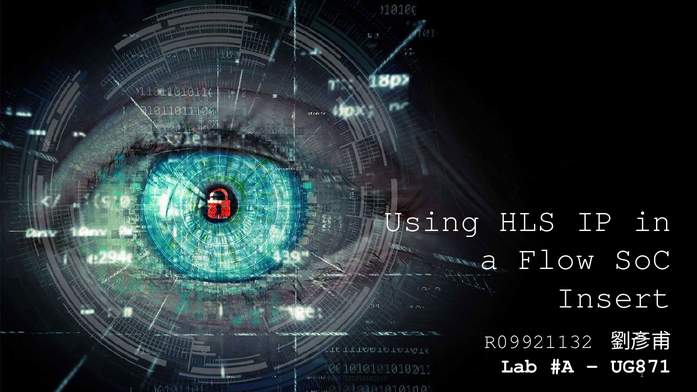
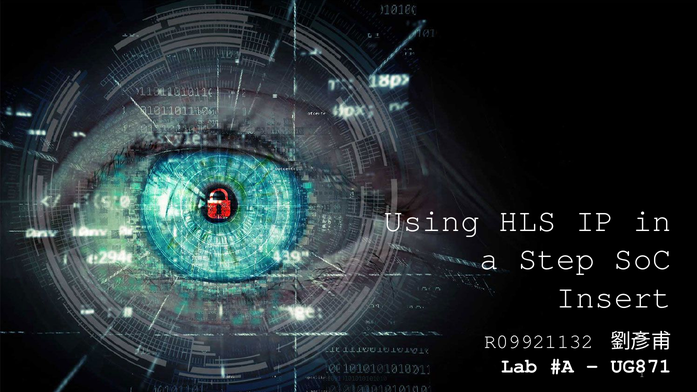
Flow: Flow -> Step
